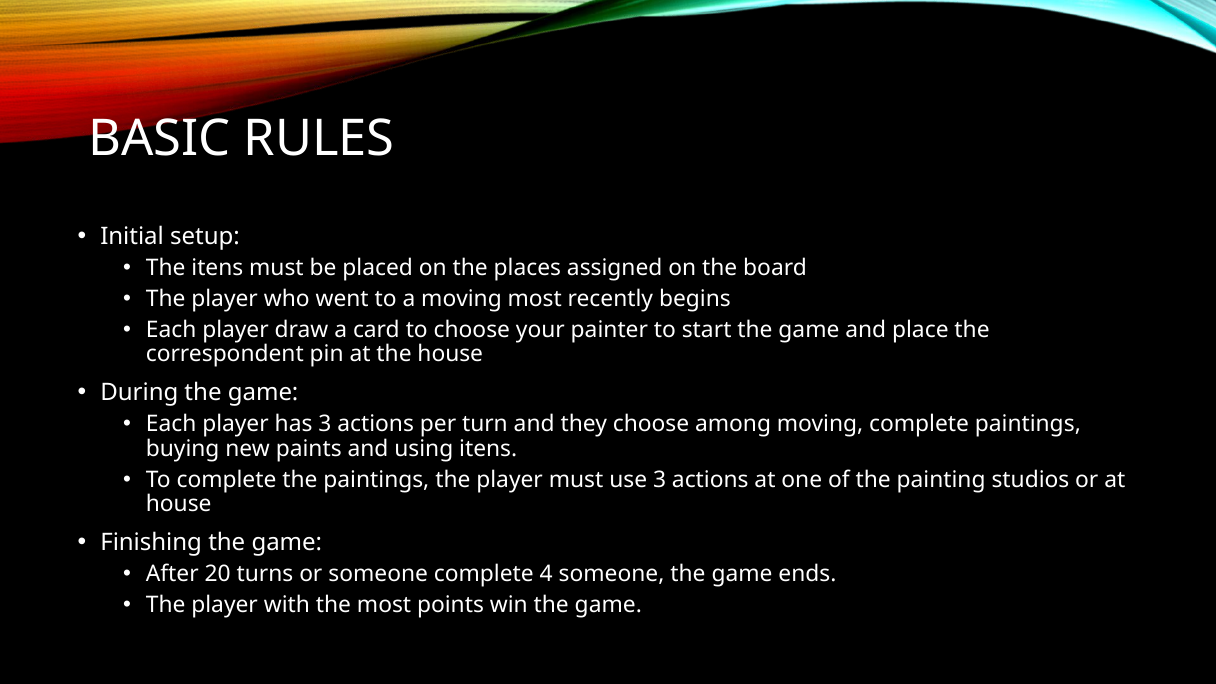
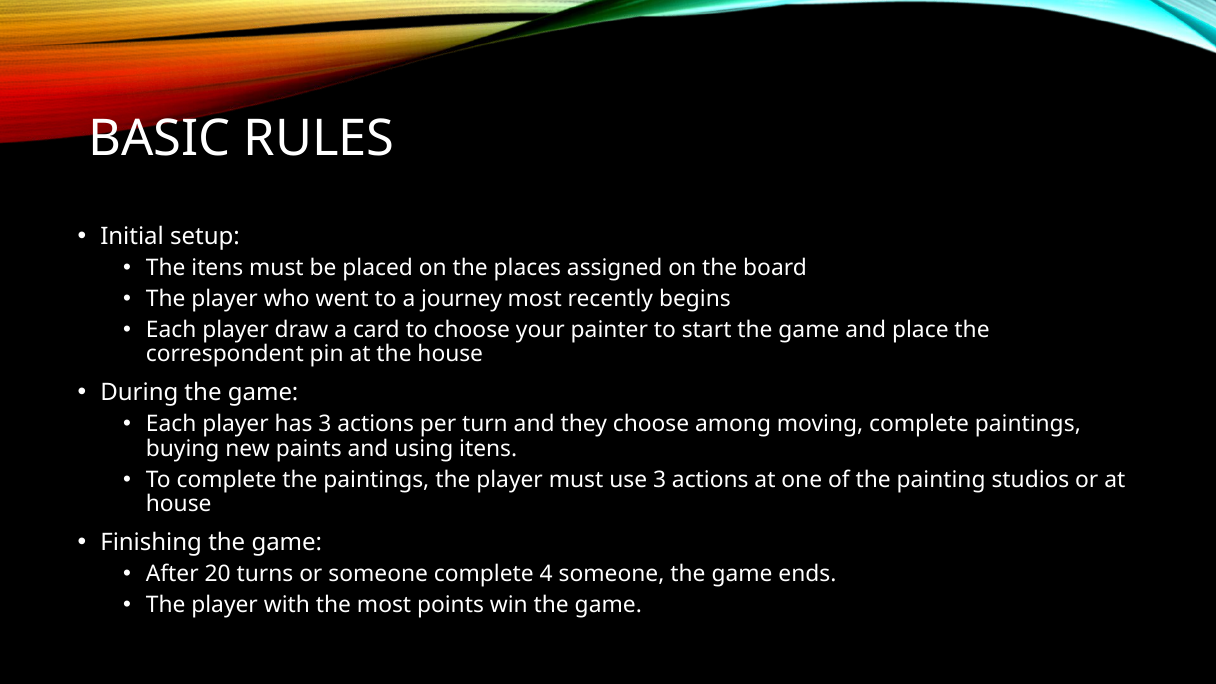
a moving: moving -> journey
